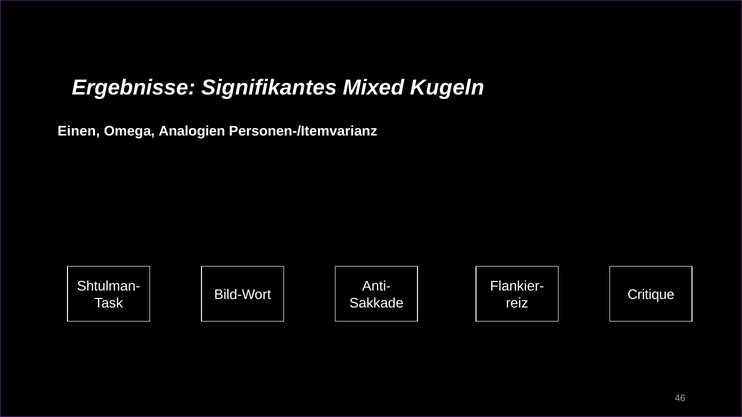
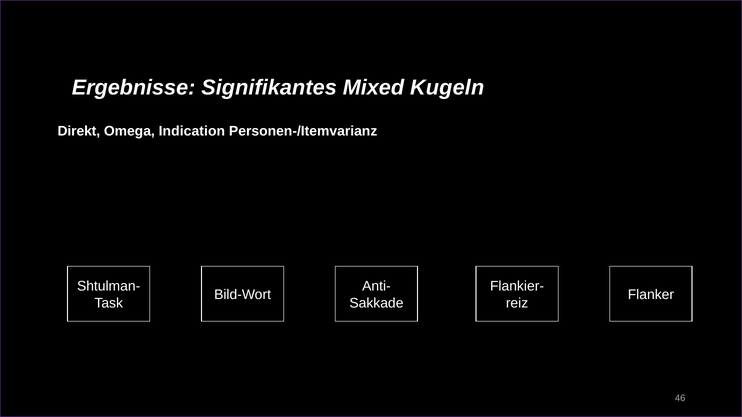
Einen: Einen -> Direkt
Analogien: Analogien -> Indication
Critique: Critique -> Flanker
